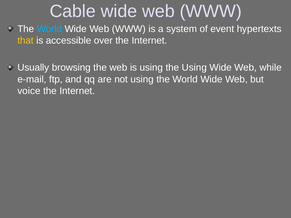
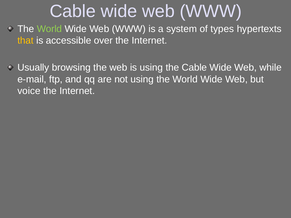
World at (49, 29) colour: light blue -> light green
event: event -> types
the Using: Using -> Cable
